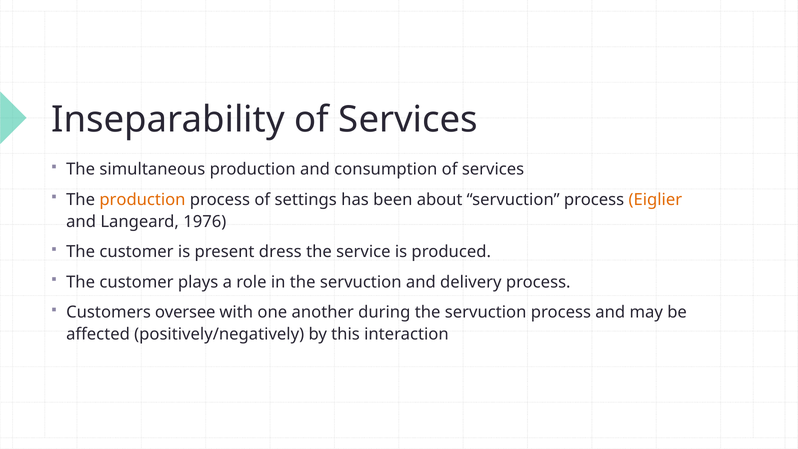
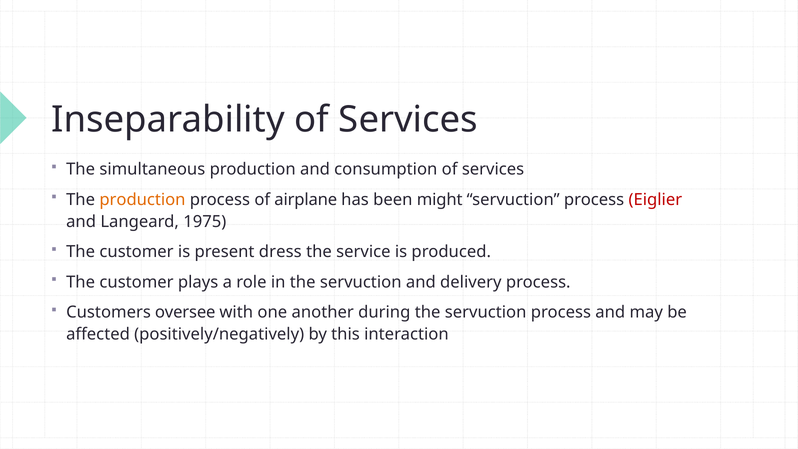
settings: settings -> airplane
about: about -> might
Eiglier colour: orange -> red
1976: 1976 -> 1975
